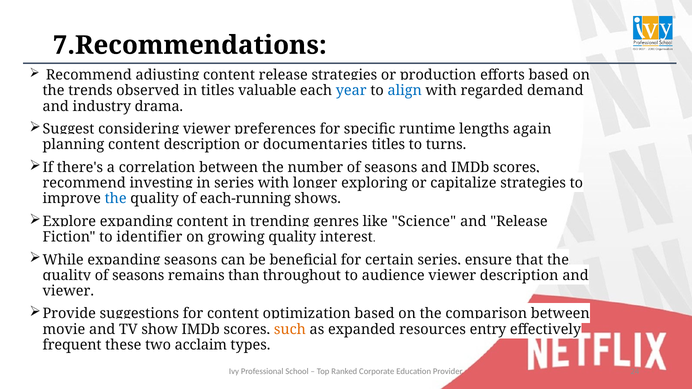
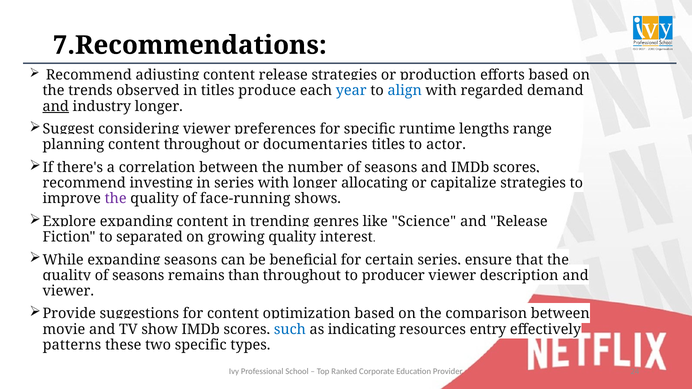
valuable: valuable -> produce
and at (56, 106) underline: none -> present
industry drama: drama -> longer
again: again -> range
content description: description -> throughout
turns: turns -> actor
exploring: exploring -> allocating
the at (116, 199) colour: blue -> purple
each-running: each-running -> face-running
identifier: identifier -> separated
audience: audience -> producer
such colour: orange -> blue
expanded: expanded -> indicating
frequent: frequent -> patterns
two acclaim: acclaim -> specific
